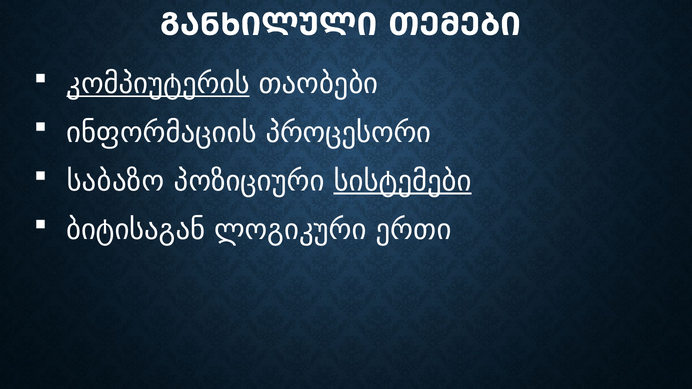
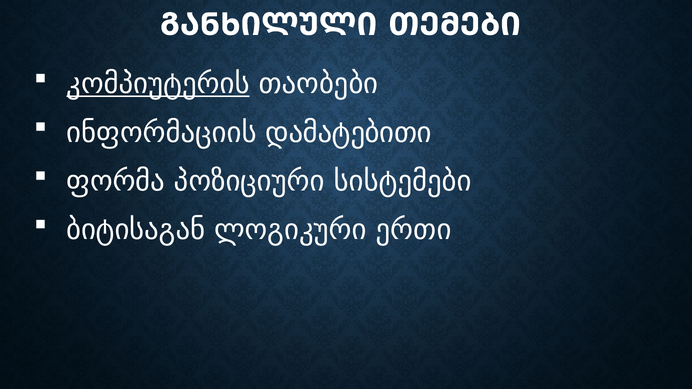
პროცესორი: პროცესორი -> დამატებითი
საბაზო: საბაზო -> ფორმა
სისტემები underline: present -> none
